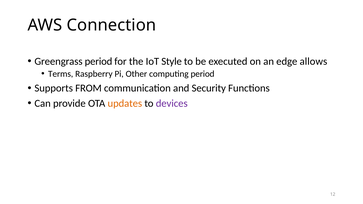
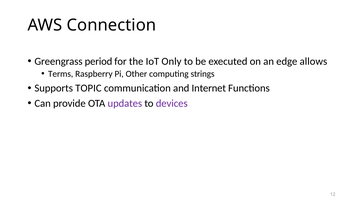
Style: Style -> Only
computing period: period -> strings
FROM: FROM -> TOPIC
Security: Security -> Internet
updates colour: orange -> purple
